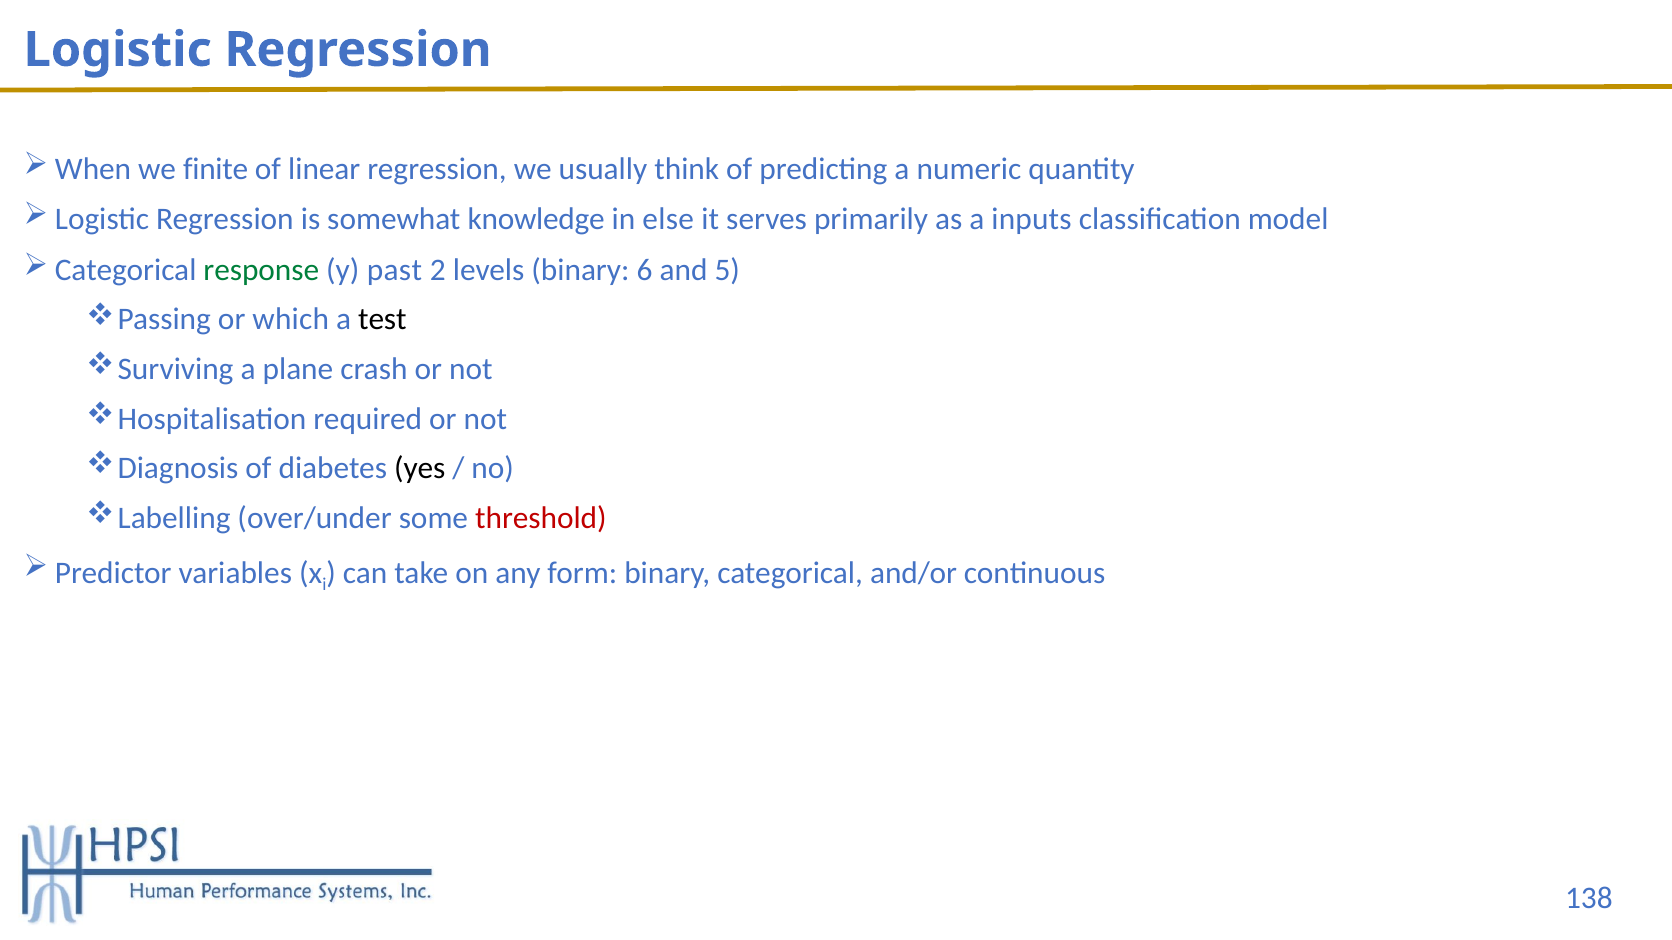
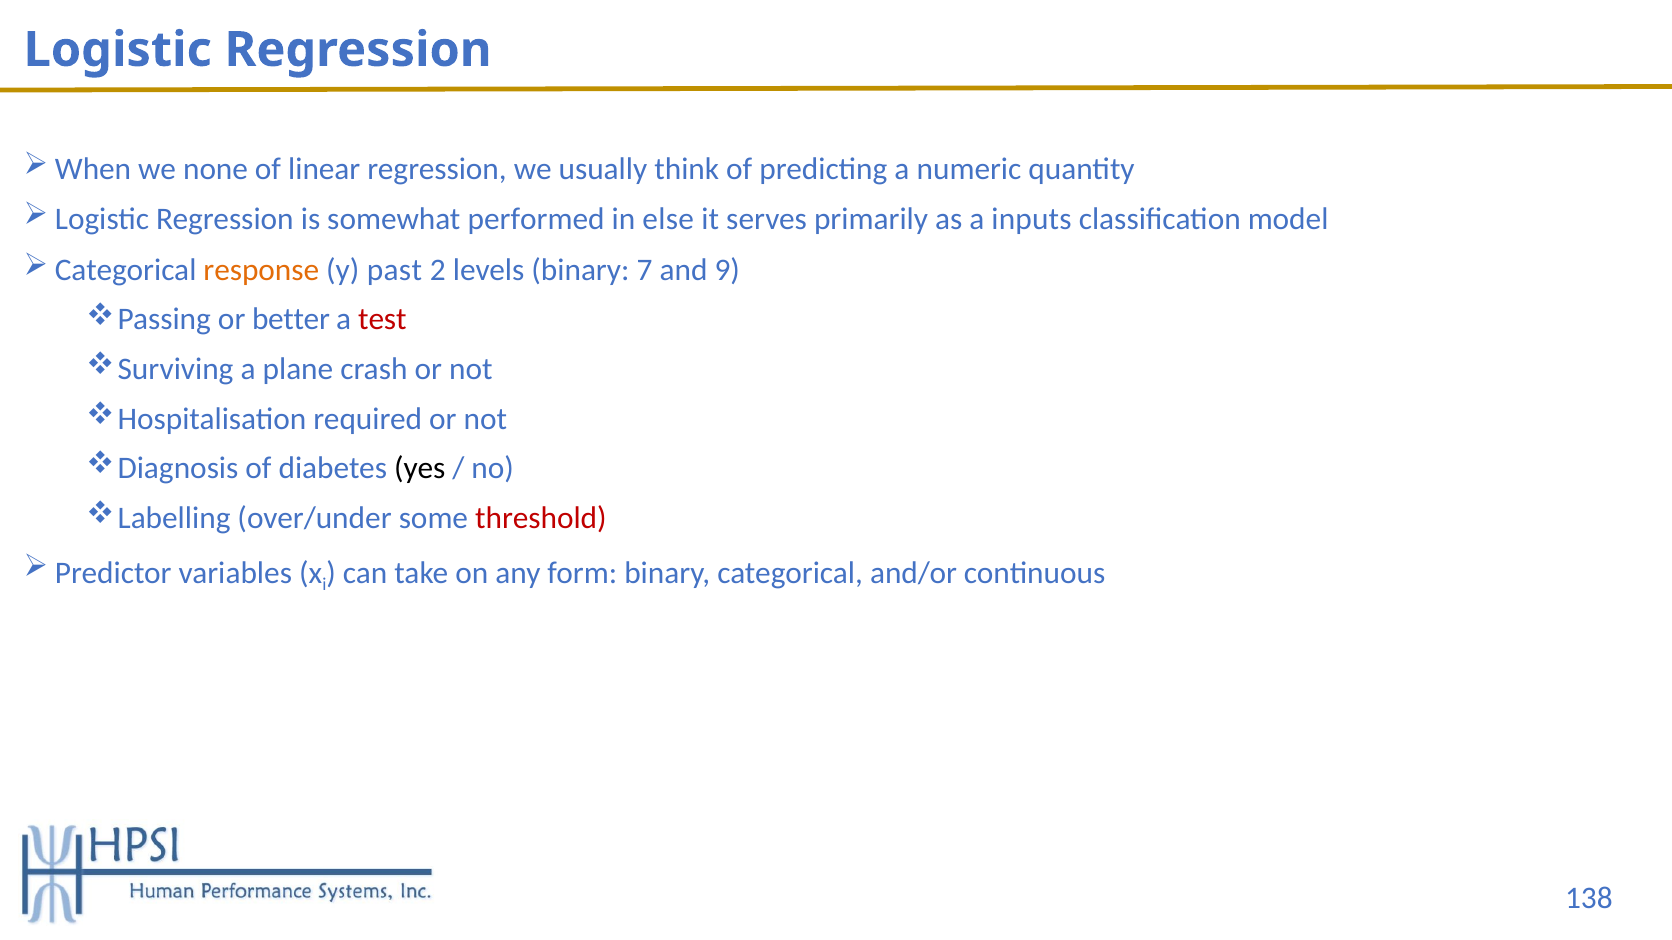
finite: finite -> none
knowledge: knowledge -> performed
response colour: green -> orange
6: 6 -> 7
5: 5 -> 9
which: which -> better
test colour: black -> red
